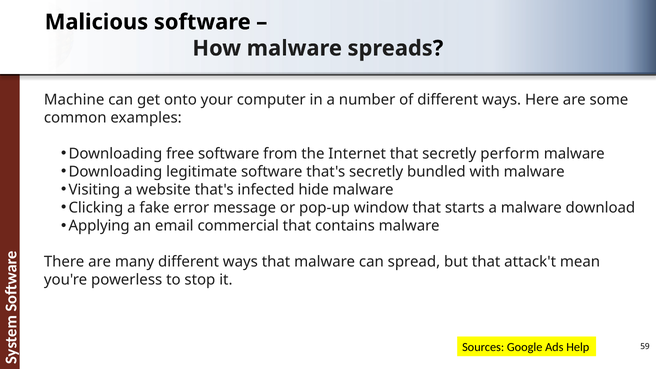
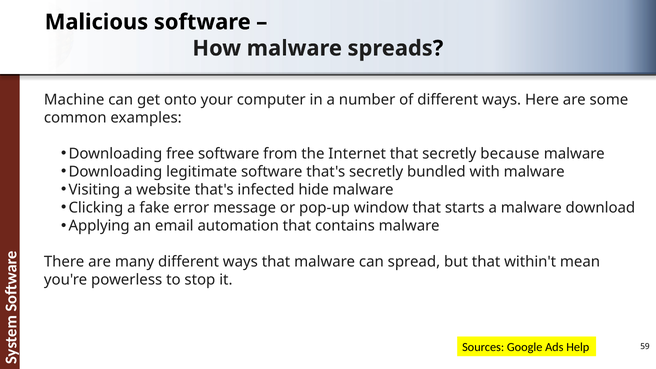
perform: perform -> because
commercial: commercial -> automation
attack't: attack't -> within't
